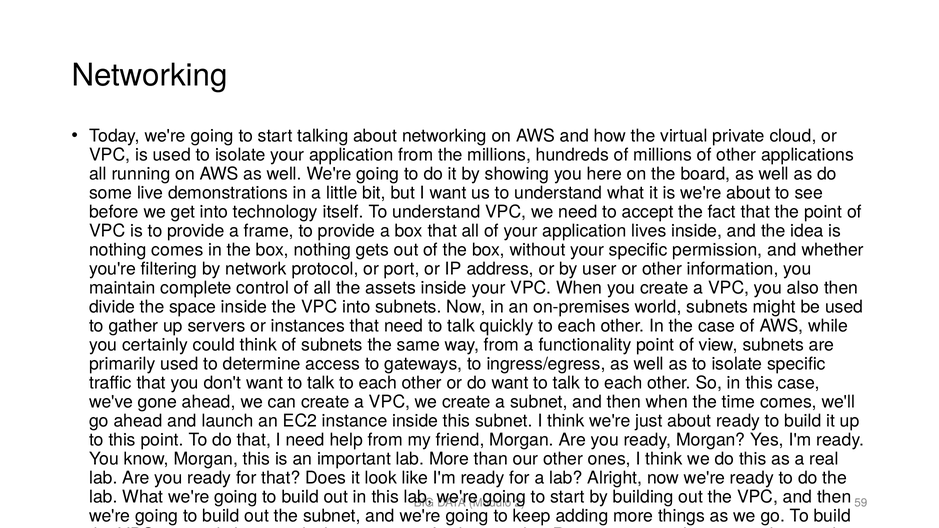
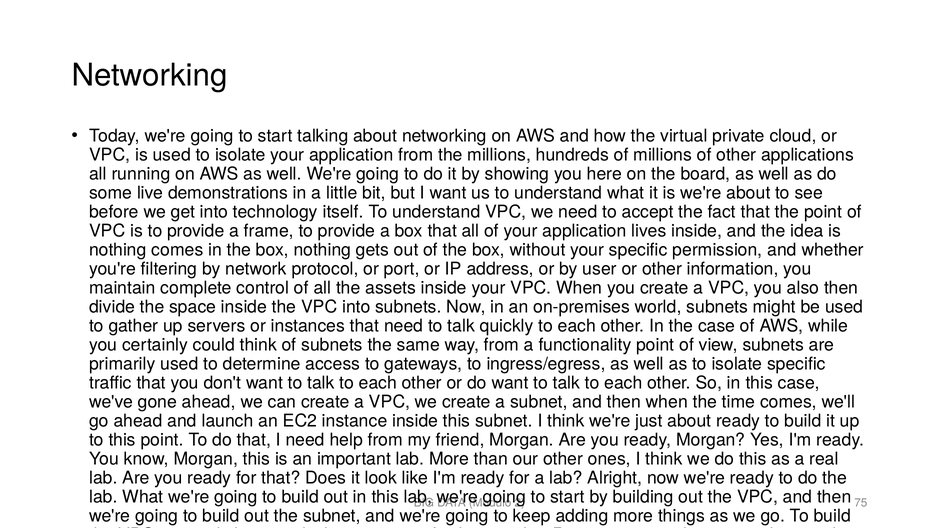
59: 59 -> 75
